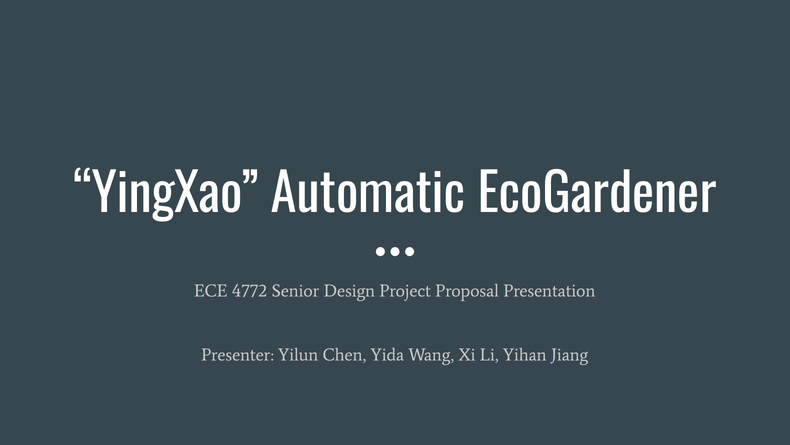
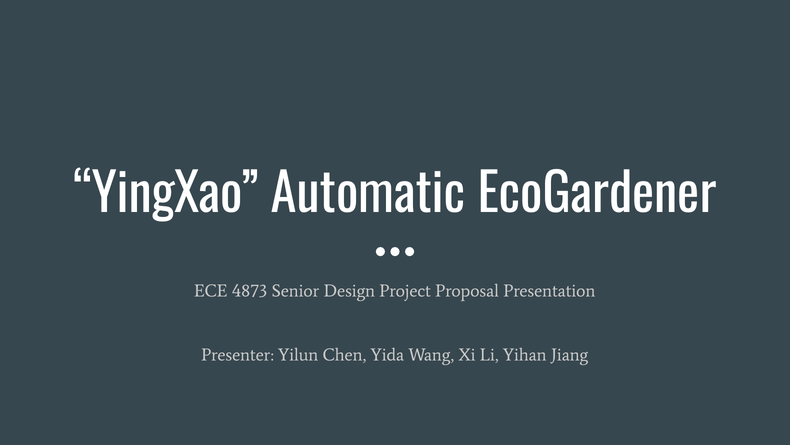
4772: 4772 -> 4873
